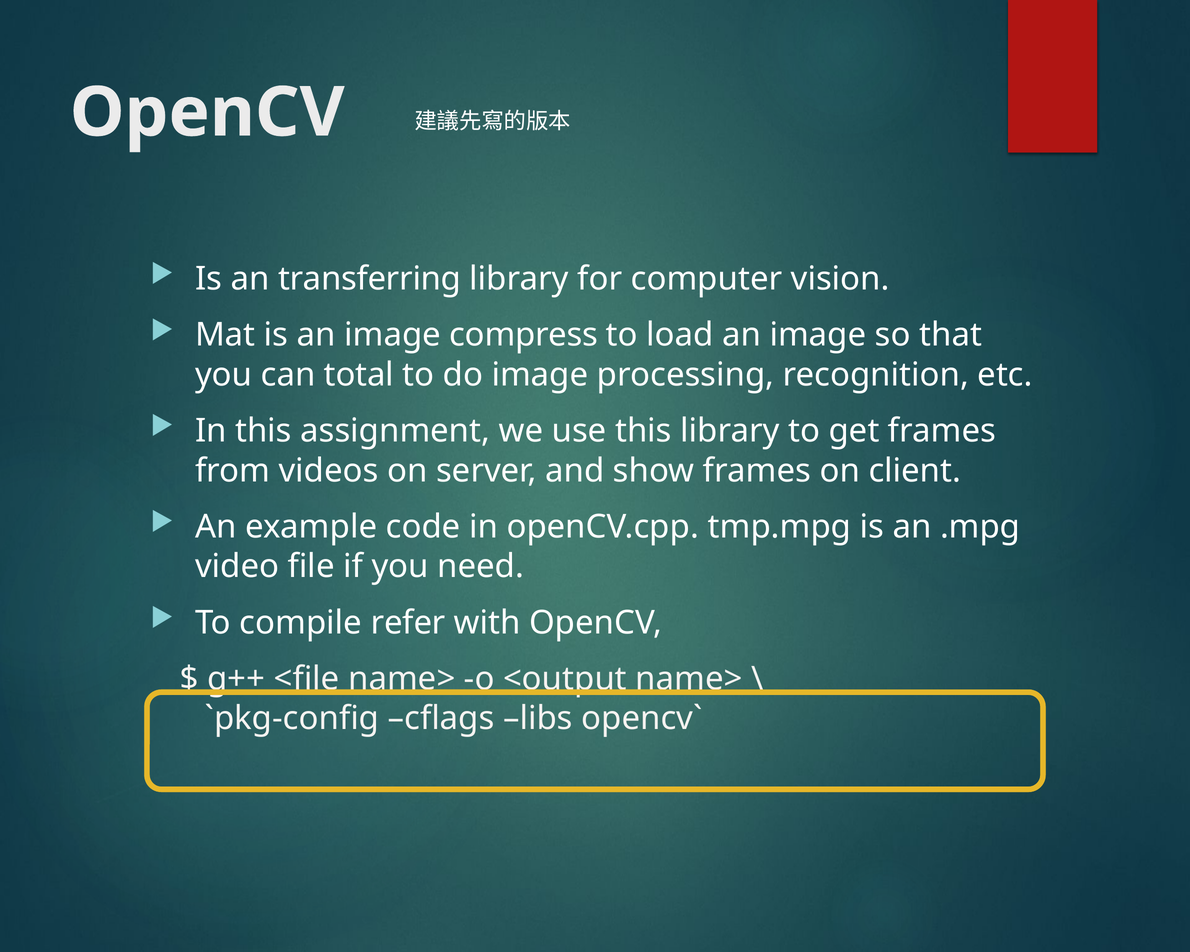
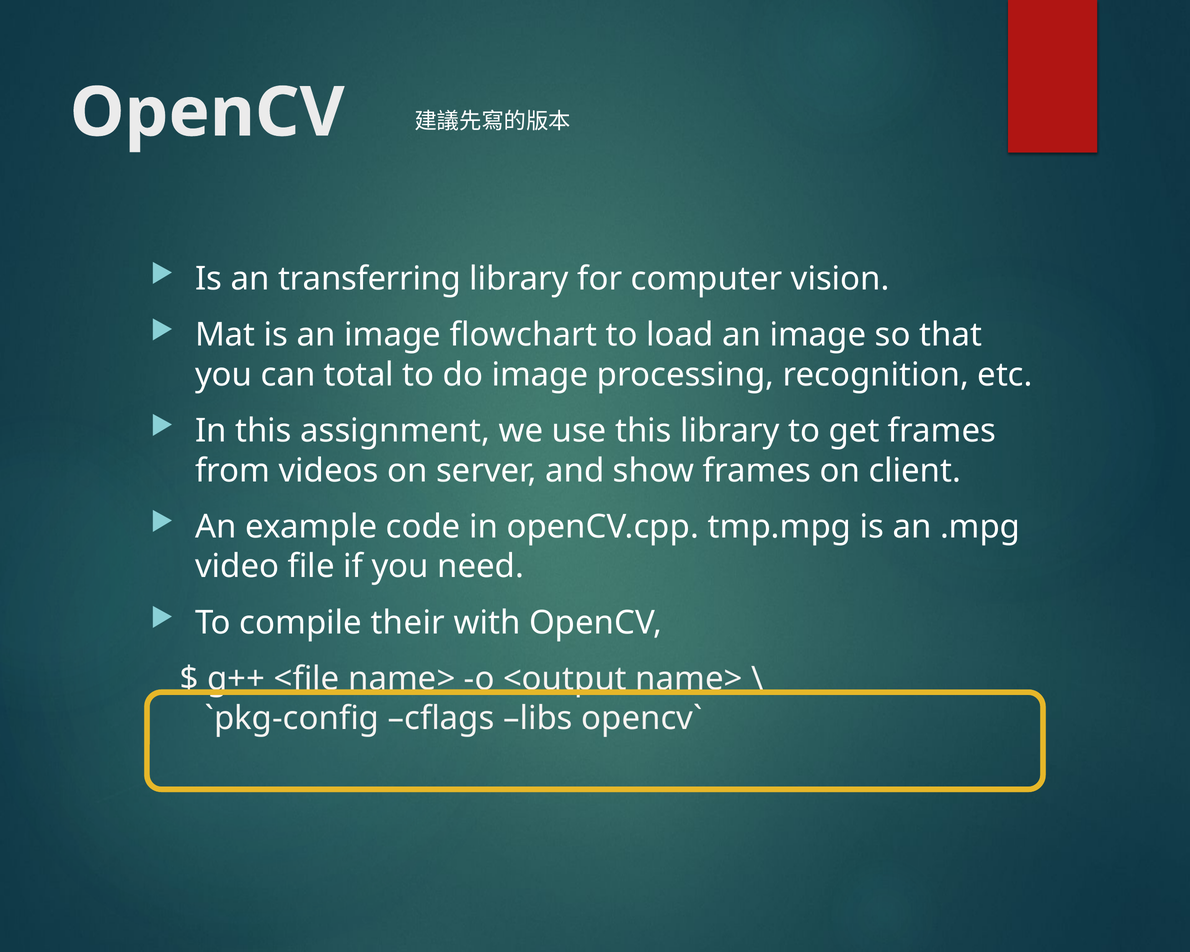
compress: compress -> flowchart
refer: refer -> their
